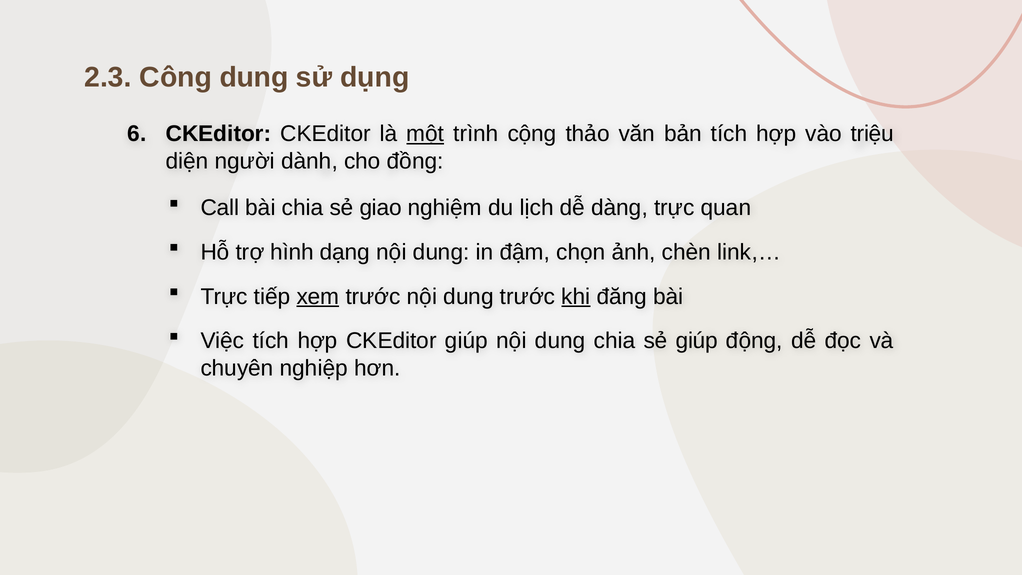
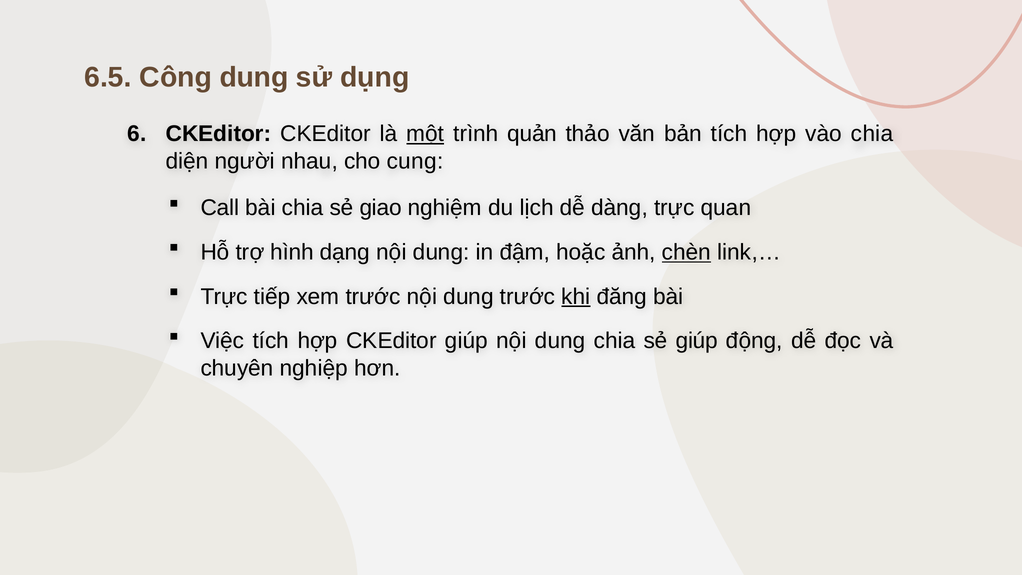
2.3: 2.3 -> 6.5
cộng: cộng -> quản
vào triệu: triệu -> chia
dành: dành -> nhau
đồng: đồng -> cung
chọn: chọn -> hoặc
chèn underline: none -> present
xem underline: present -> none
